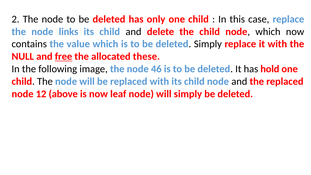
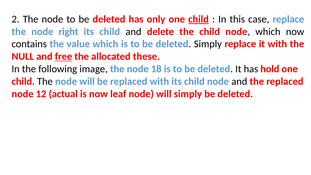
child at (199, 19) underline: none -> present
links: links -> right
46: 46 -> 18
above: above -> actual
